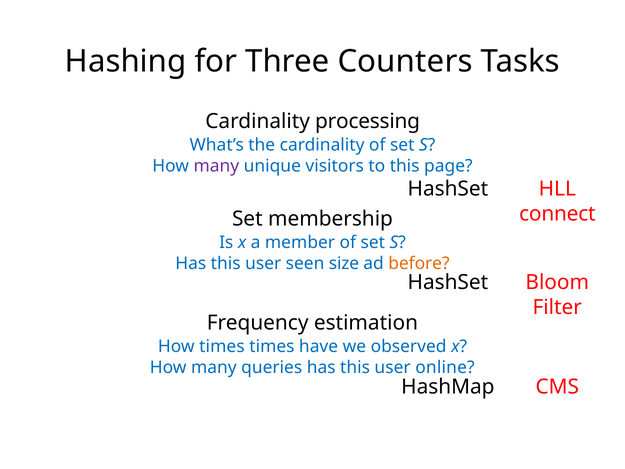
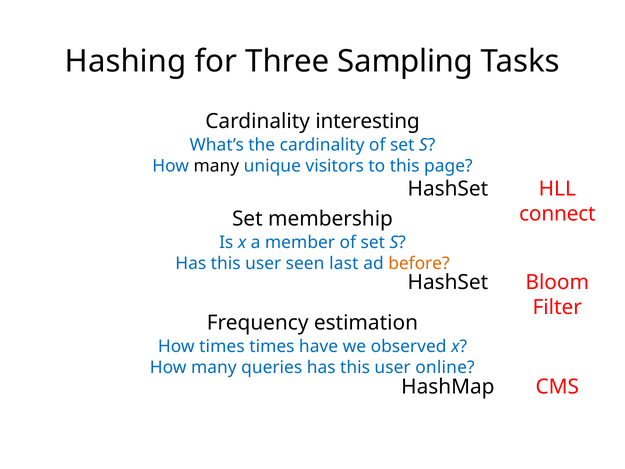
Counters: Counters -> Sampling
processing: processing -> interesting
many at (216, 166) colour: purple -> black
size: size -> last
